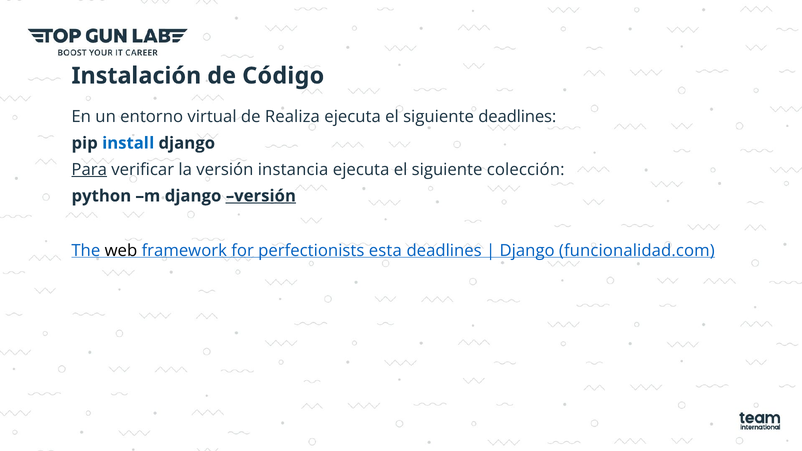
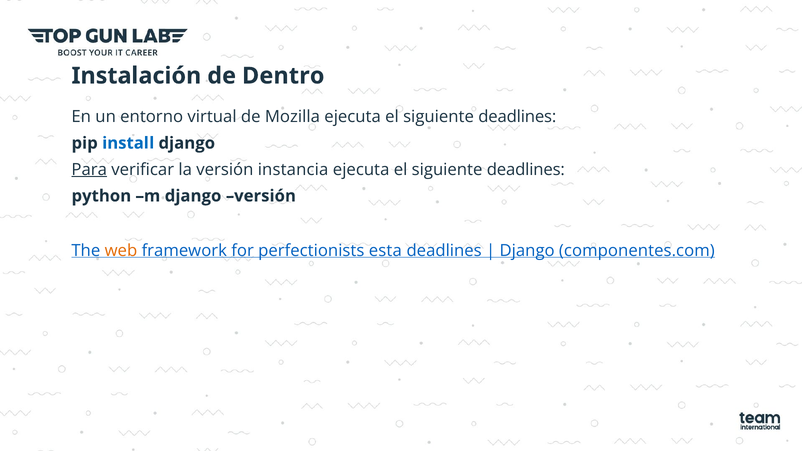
Código: Código -> Dentro
Realiza: Realiza -> Mozilla
colección at (526, 170): colección -> deadlines
versión at (261, 196) underline: present -> none
web colour: black -> orange
funcionalidad.com: funcionalidad.com -> componentes.com
